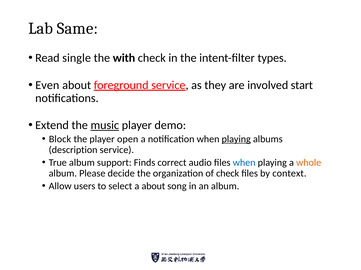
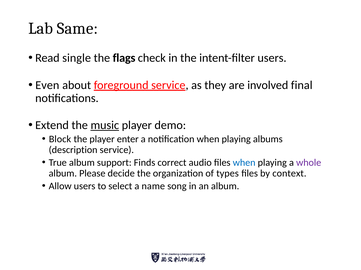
with: with -> flags
intent-filter types: types -> users
start: start -> final
open: open -> enter
playing at (236, 139) underline: present -> none
whole colour: orange -> purple
of check: check -> types
a about: about -> name
